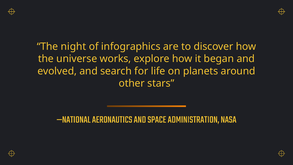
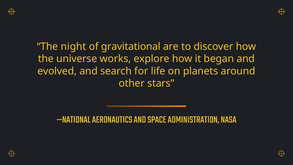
infographics: infographics -> gravitational
